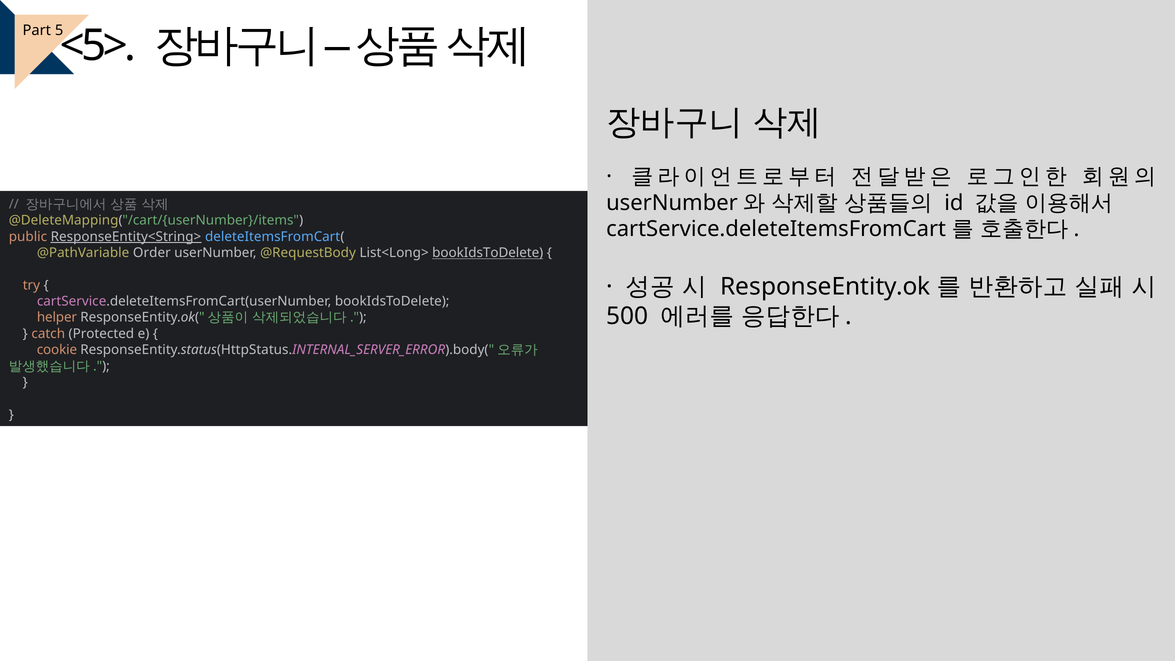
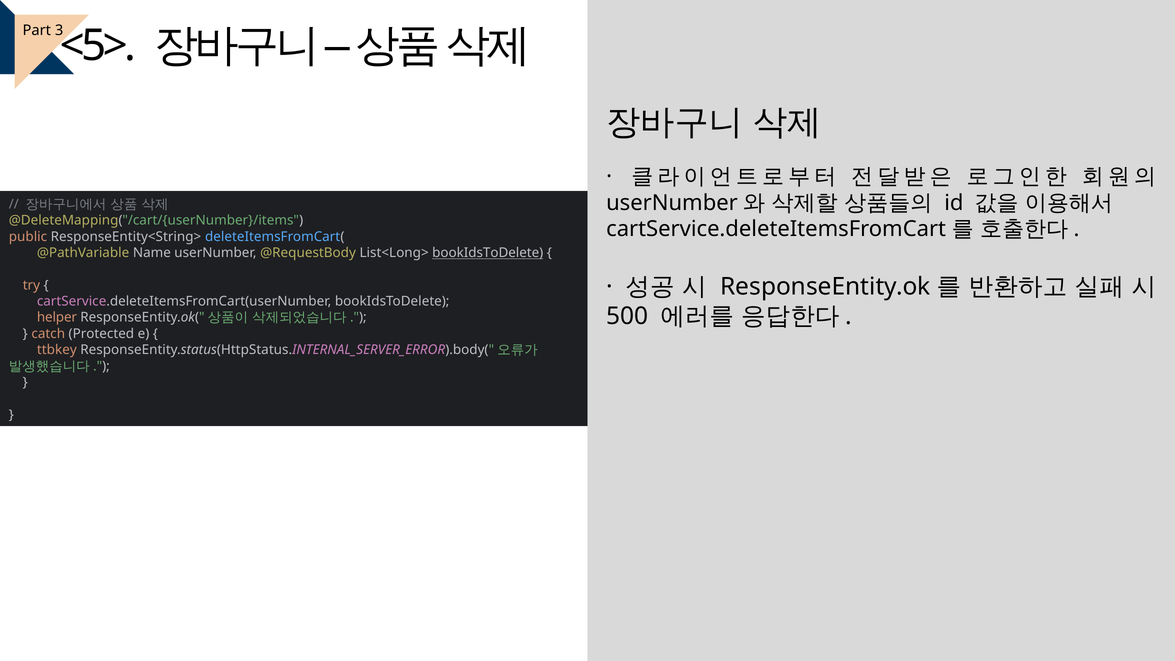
5: 5 -> 3
ResponseEntity<String> underline: present -> none
Order: Order -> Name
cookie: cookie -> ttbkey
